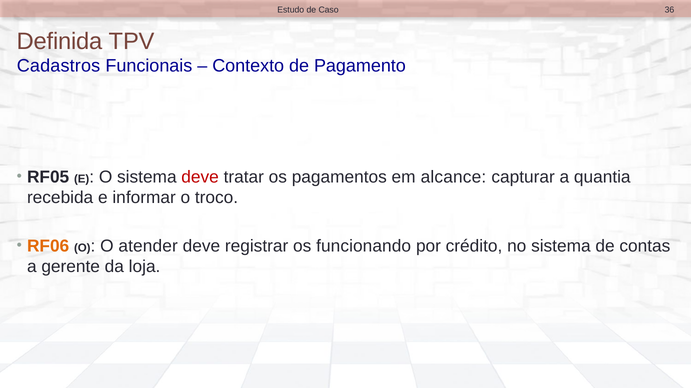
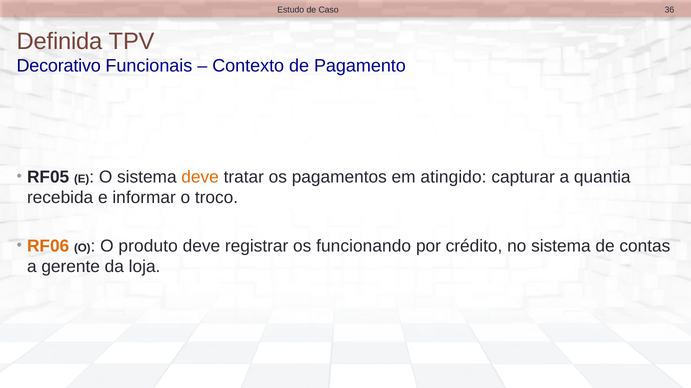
Cadastros: Cadastros -> Decorativo
deve at (200, 177) colour: red -> orange
alcance: alcance -> atingido
atender: atender -> produto
